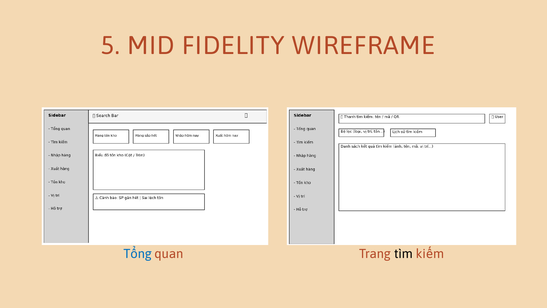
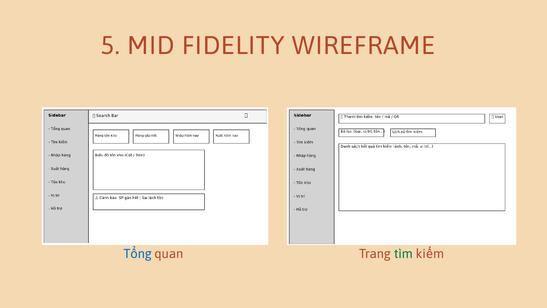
tìm colour: black -> green
